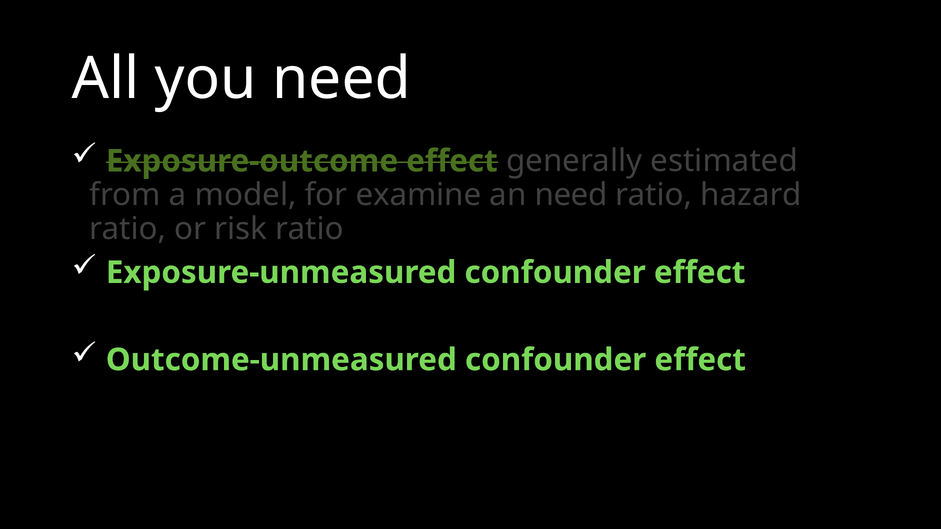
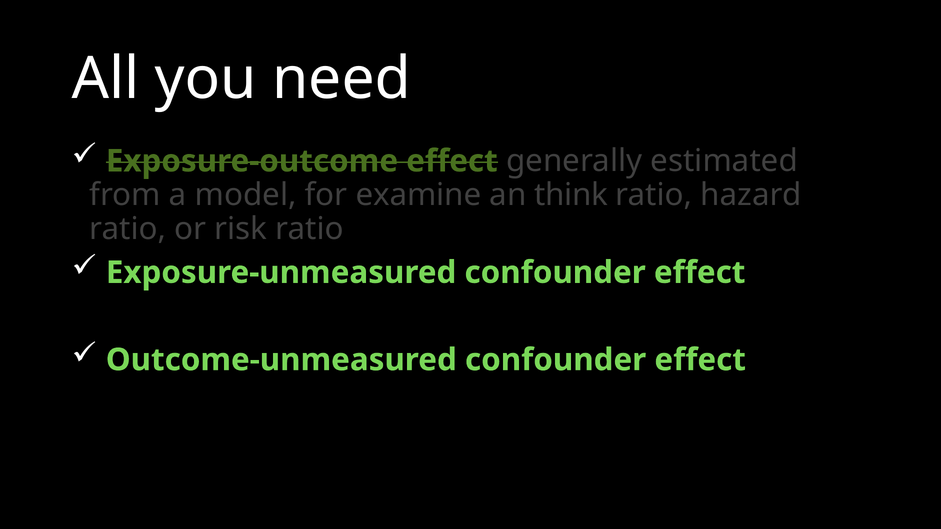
an need: need -> think
